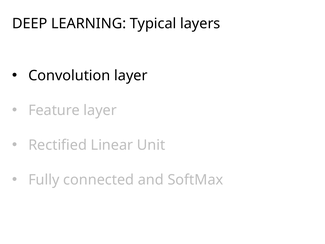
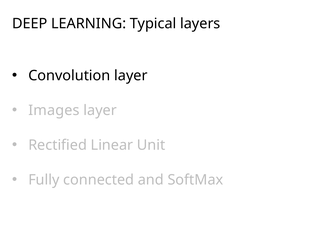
Feature: Feature -> Images
